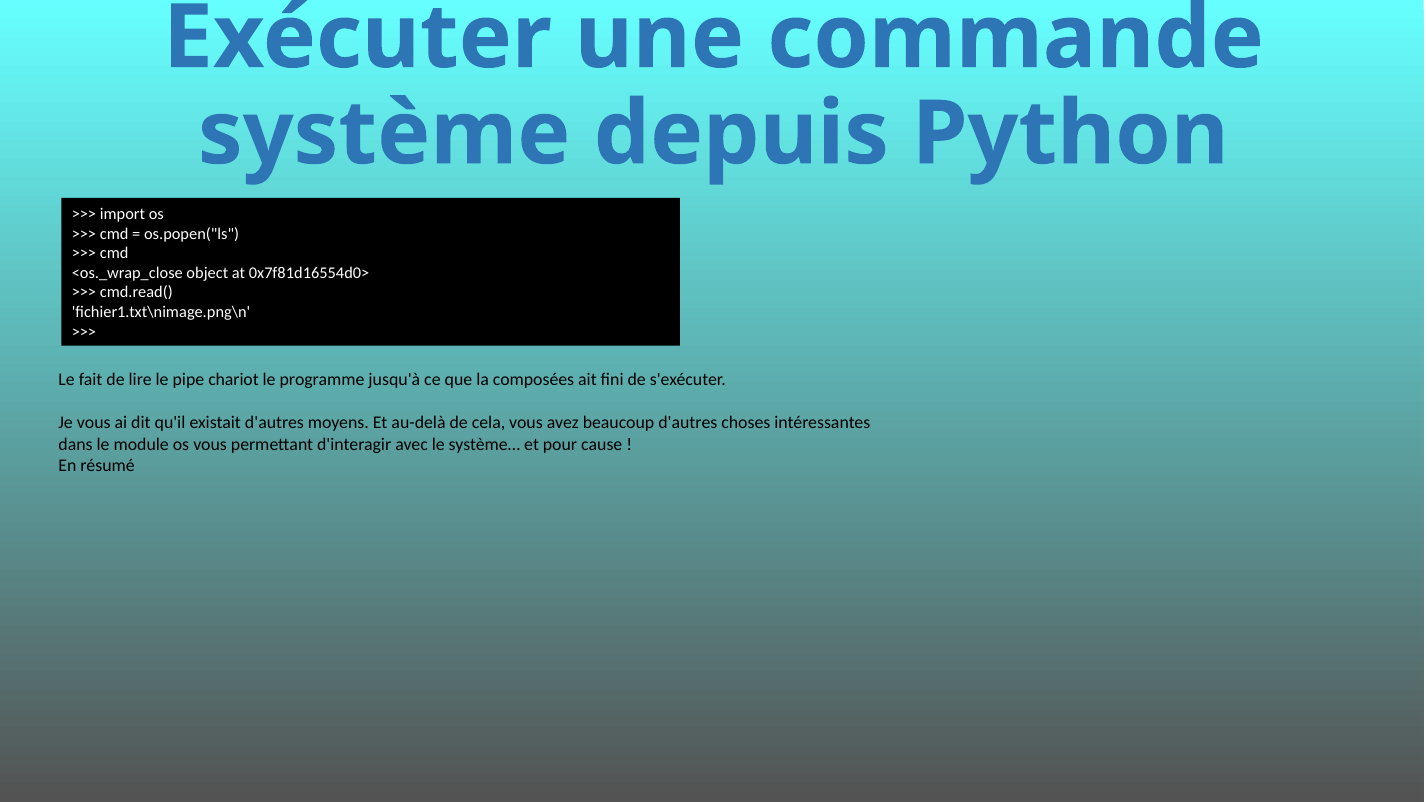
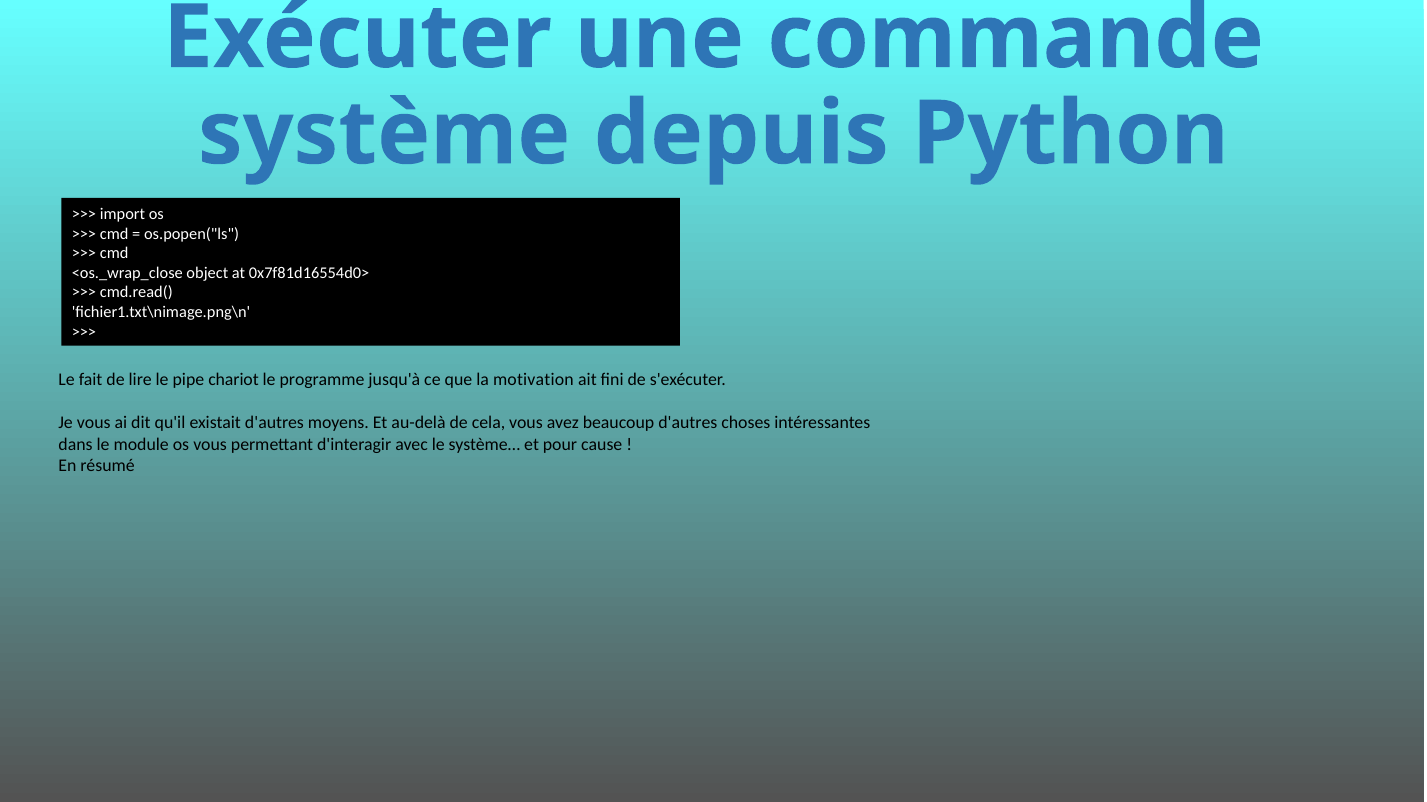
composées: composées -> motivation
